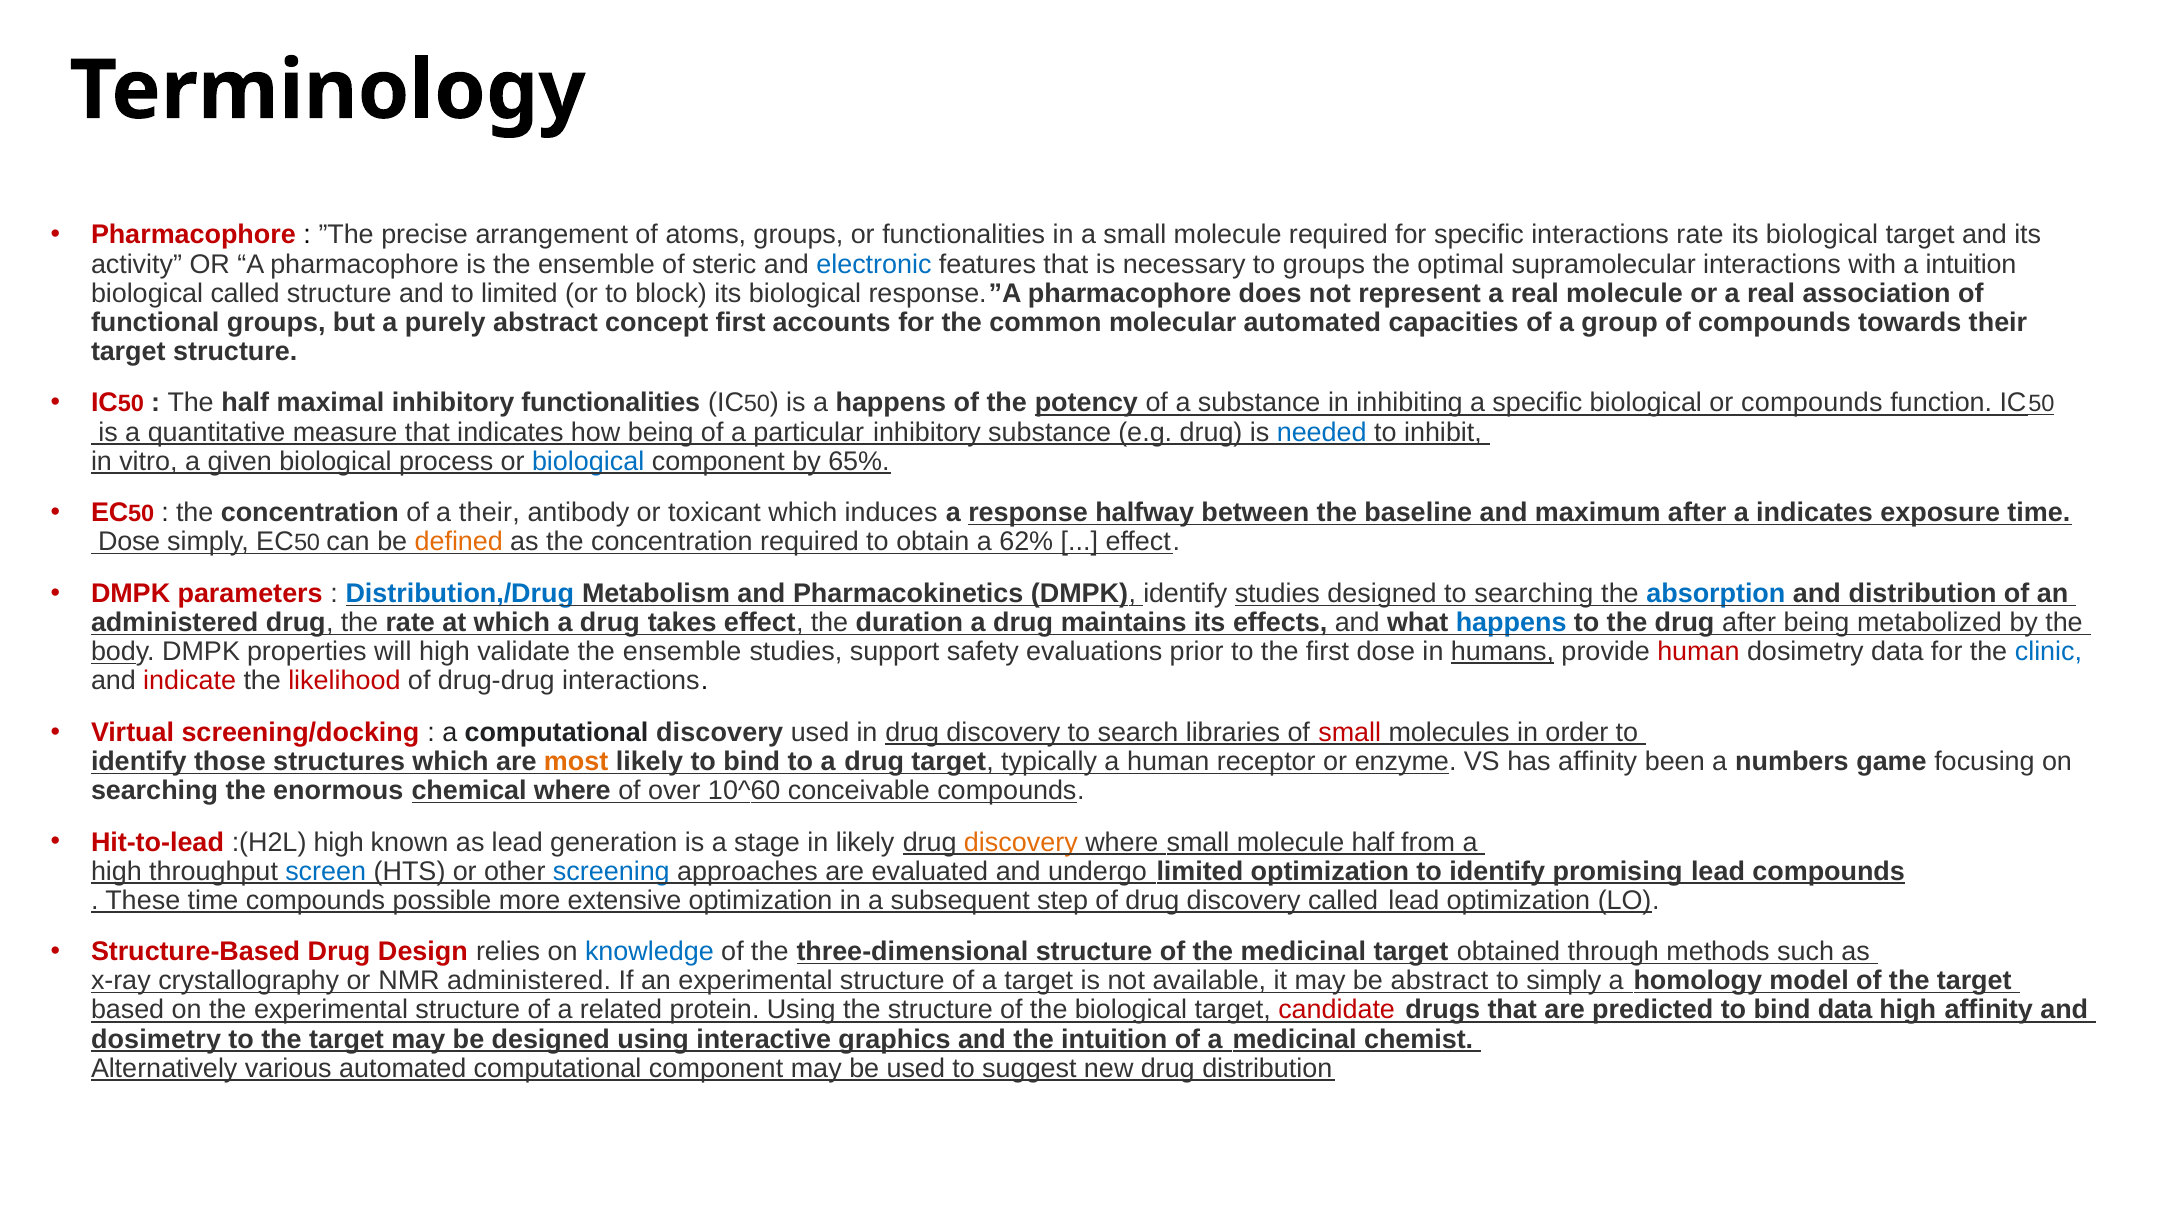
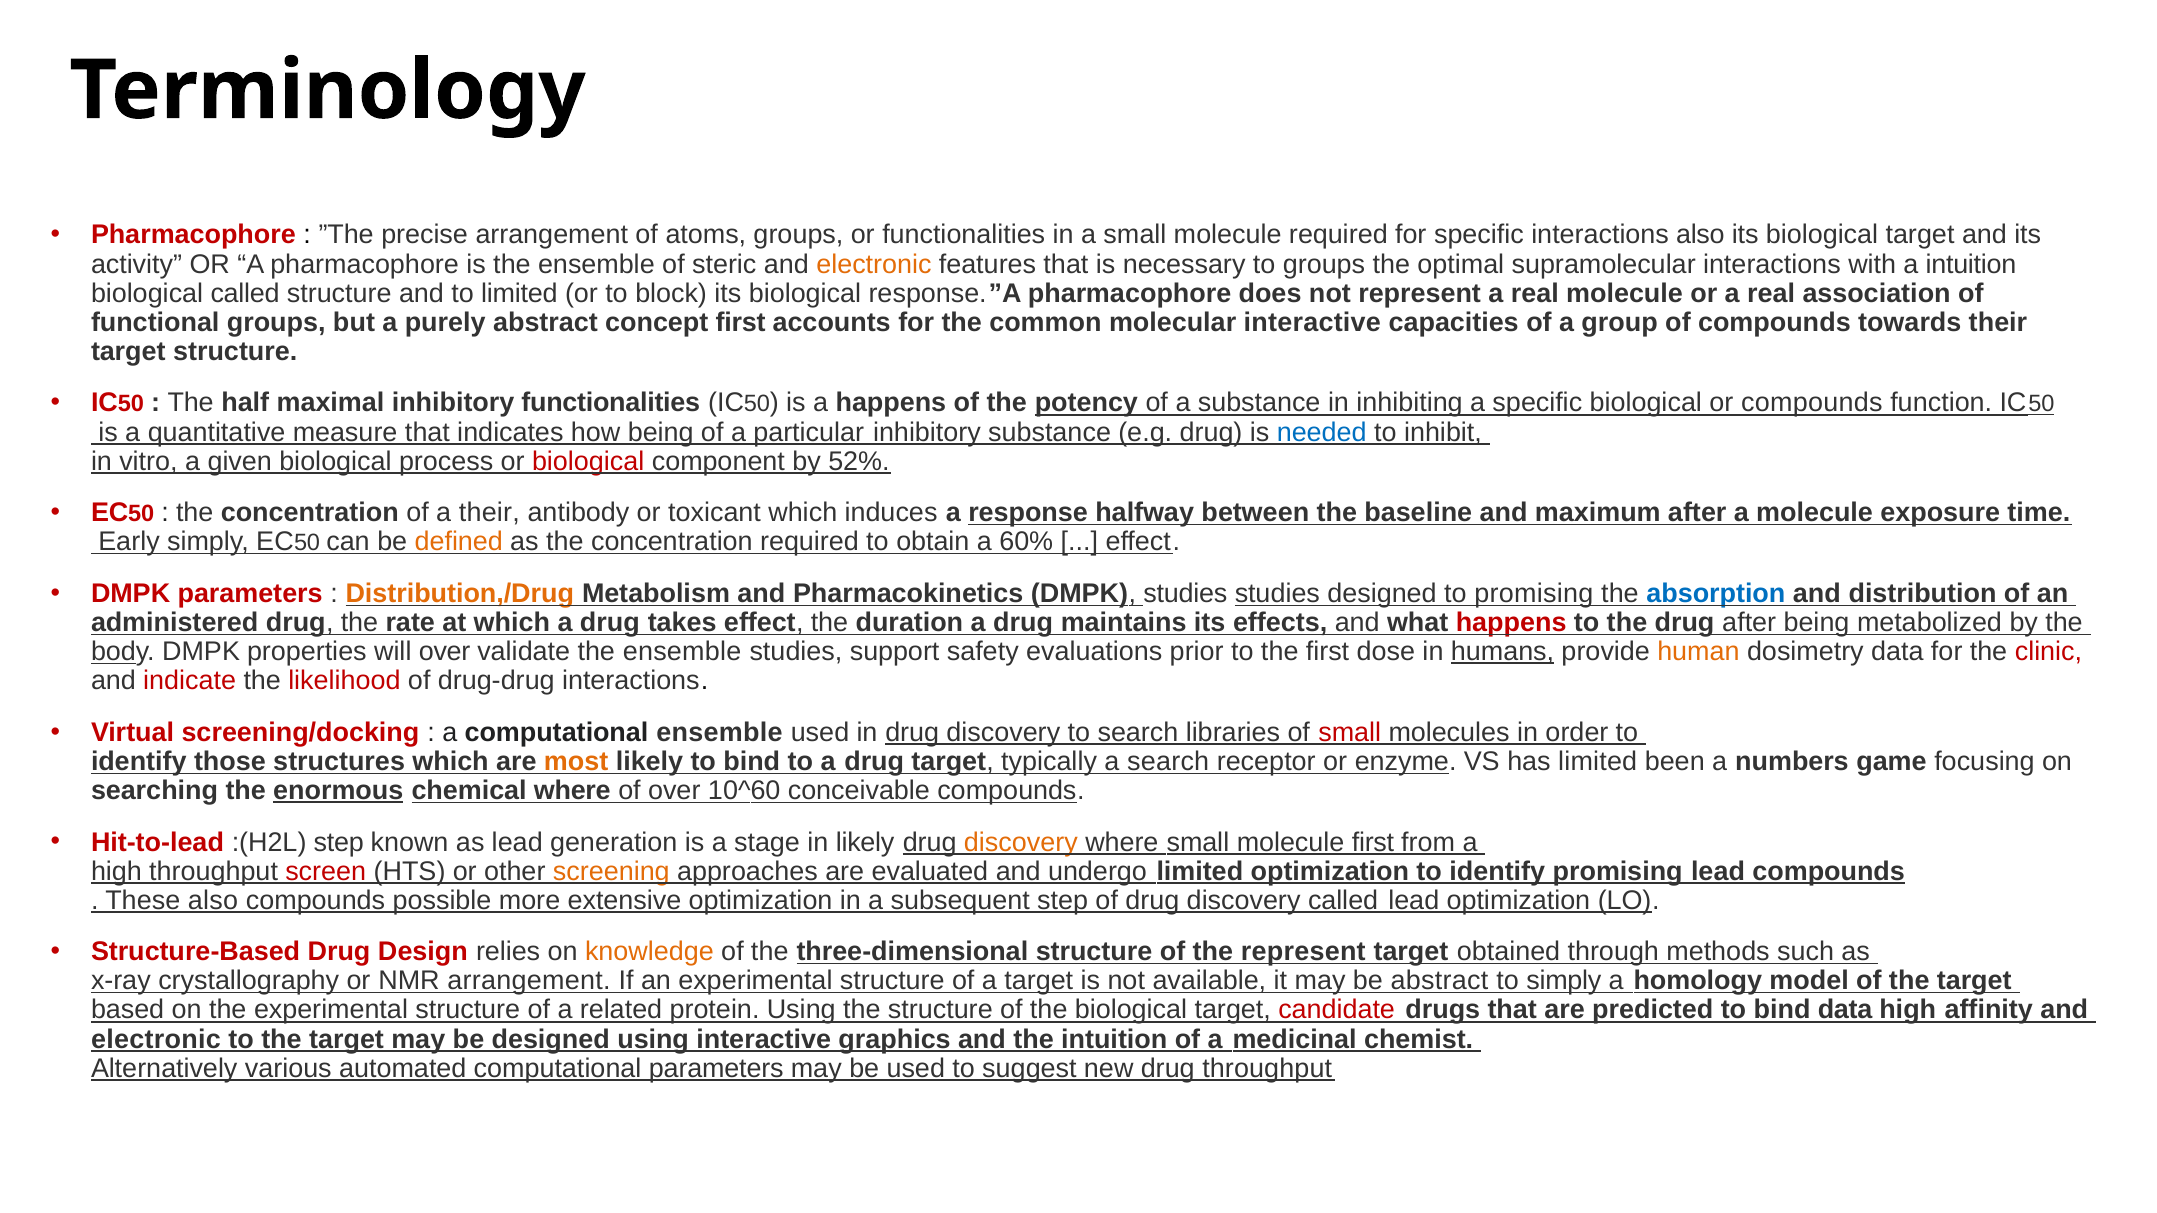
interactions rate: rate -> also
electronic at (874, 264) colour: blue -> orange
molecular automated: automated -> interactive
biological at (588, 461) colour: blue -> red
65%: 65% -> 52%
a indicates: indicates -> molecule
Dose at (129, 542): Dose -> Early
62%: 62% -> 60%
Distribution,/Drug colour: blue -> orange
DMPK identify: identify -> studies
to searching: searching -> promising
happens at (1511, 623) colour: blue -> red
will high: high -> over
human at (1698, 652) colour: red -> orange
clinic colour: blue -> red
computational discovery: discovery -> ensemble
a human: human -> search
has affinity: affinity -> limited
enormous underline: none -> present
:(H2L high: high -> step
molecule half: half -> first
screen colour: blue -> red
screening colour: blue -> orange
These time: time -> also
knowledge colour: blue -> orange
the medicinal: medicinal -> represent
NMR administered: administered -> arrangement
dosimetry at (156, 1039): dosimetry -> electronic
computational component: component -> parameters
drug distribution: distribution -> throughput
